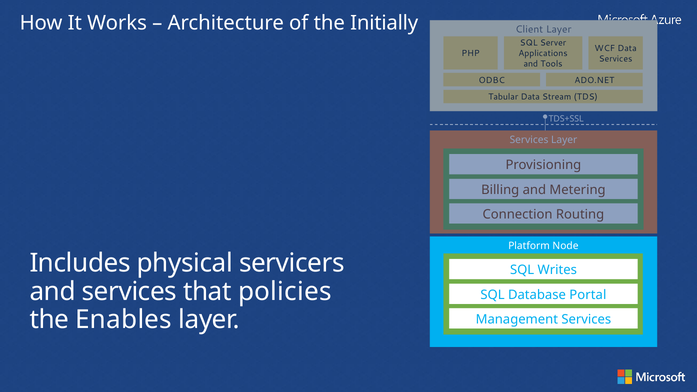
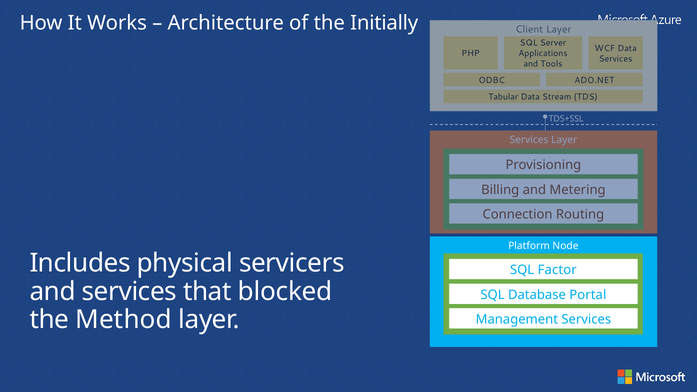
Writes: Writes -> Factor
policies: policies -> blocked
Enables: Enables -> Method
